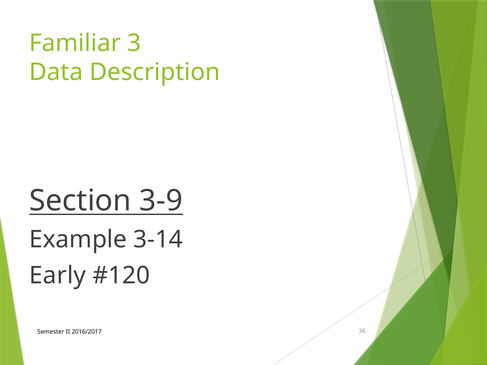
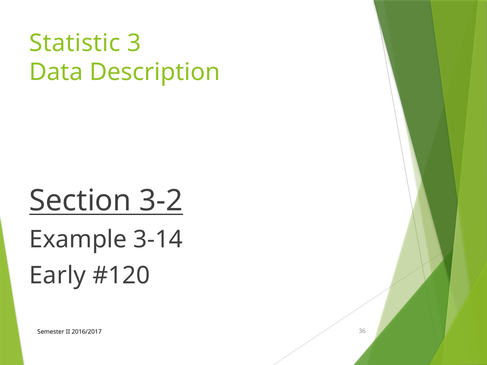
Familiar: Familiar -> Statistic
3-9: 3-9 -> 3-2
